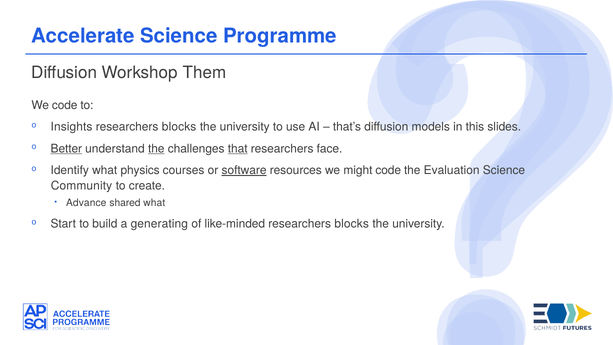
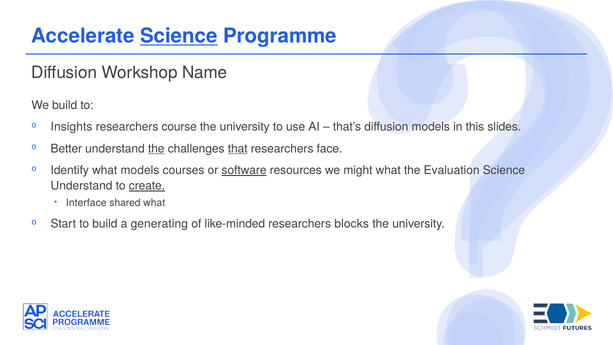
Science at (179, 36) underline: none -> present
Them: Them -> Name
We code: code -> build
blocks at (179, 127): blocks -> course
Better underline: present -> none
what physics: physics -> models
might code: code -> what
Community at (82, 186): Community -> Understand
create underline: none -> present
Advance: Advance -> Interface
